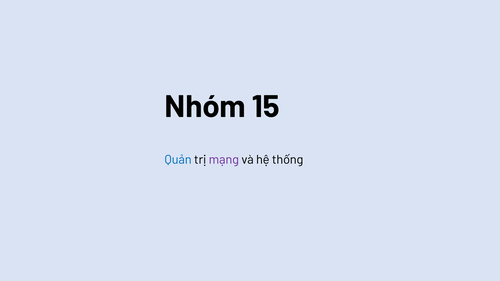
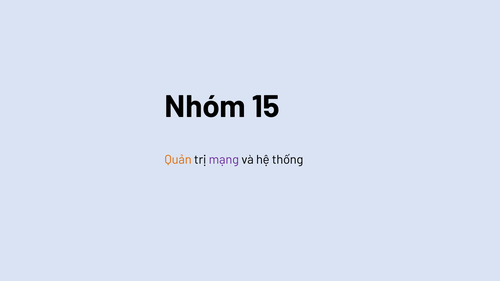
Quản colour: blue -> orange
